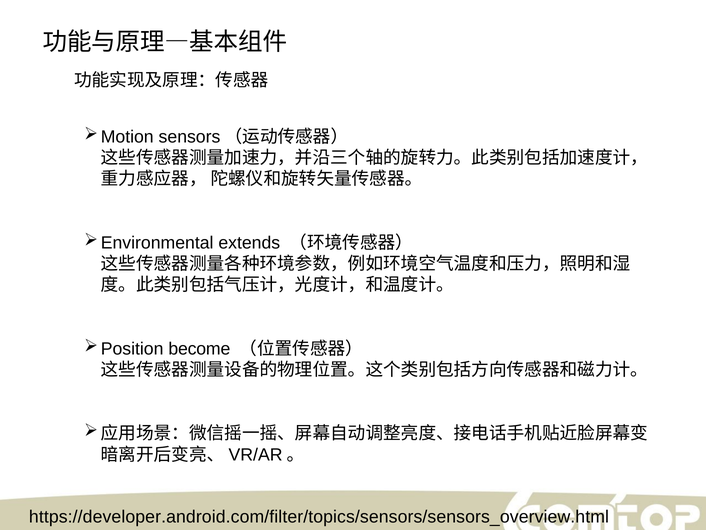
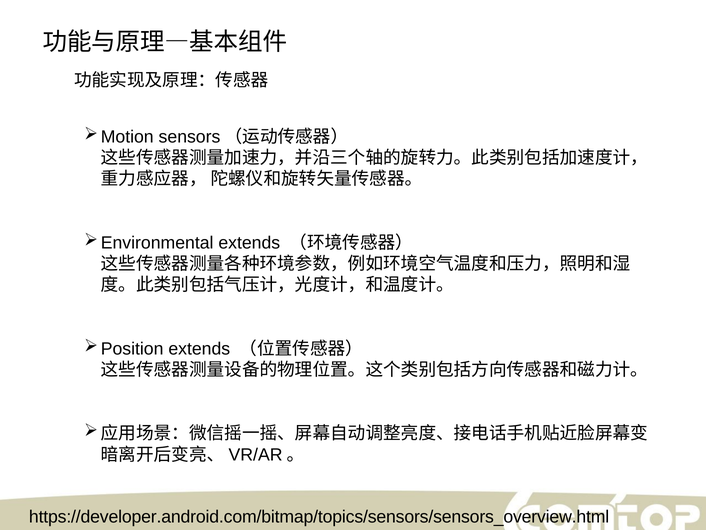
become at (199, 348): become -> extends
https://developer.android.com/filter/topics/sensors/sensors_overview.html: https://developer.android.com/filter/topics/sensors/sensors_overview.html -> https://developer.android.com/bitmap/topics/sensors/sensors_overview.html
